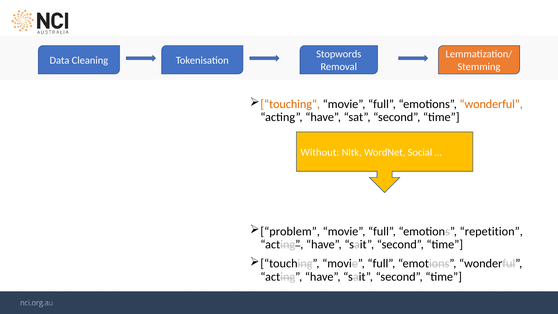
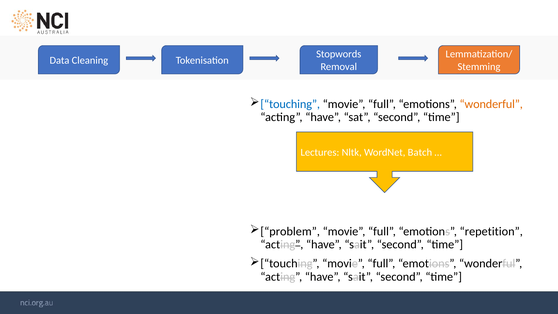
touching at (290, 104) colour: orange -> blue
Without: Without -> Lectures
Social: Social -> Batch
